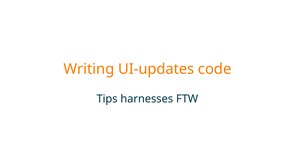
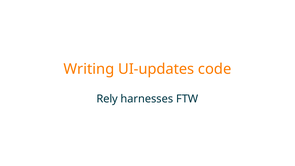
Tips: Tips -> Rely
